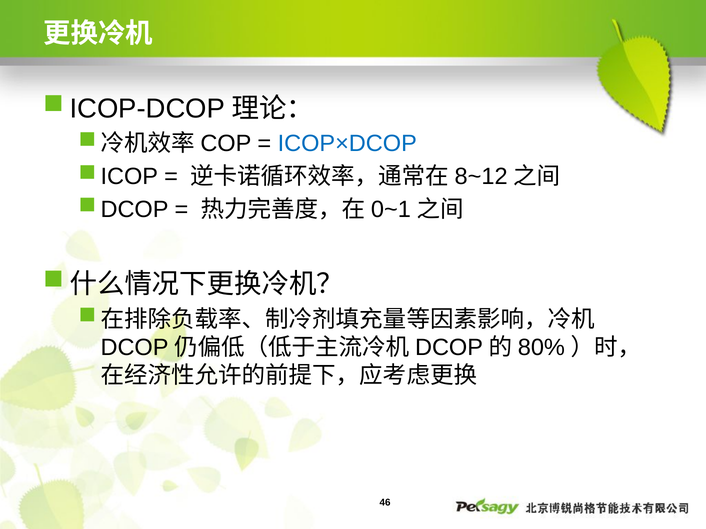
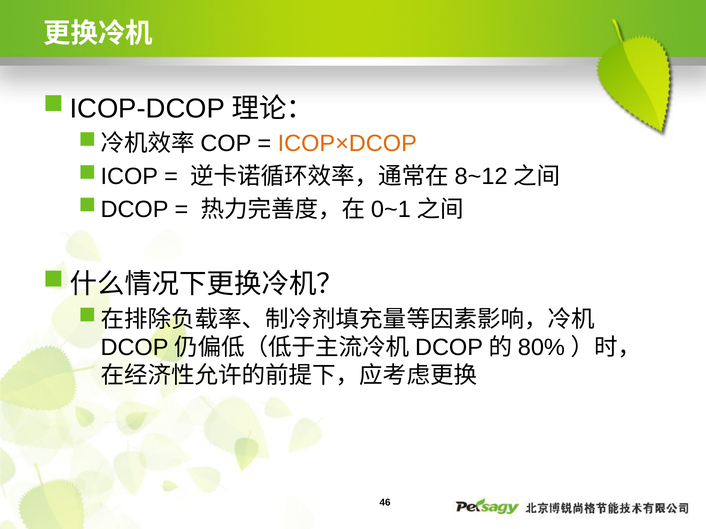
ICOP×DCOP colour: blue -> orange
